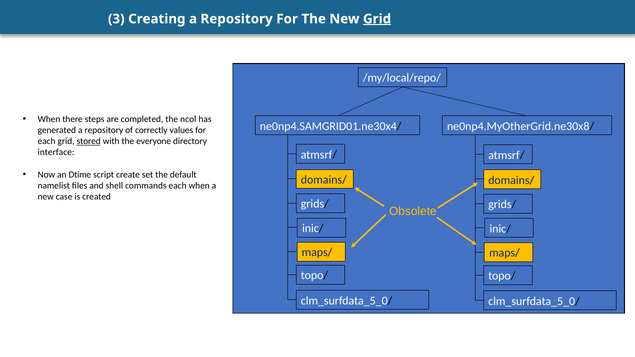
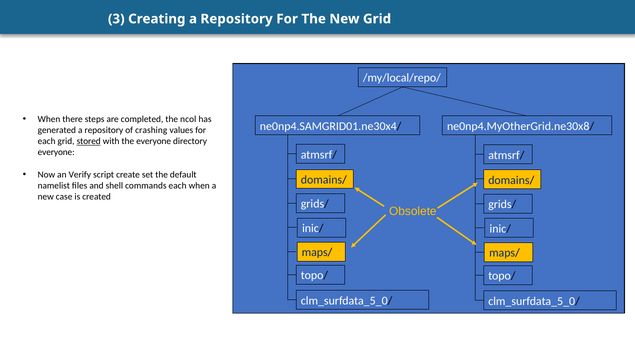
Grid at (377, 19) underline: present -> none
correctly: correctly -> crashing
interface at (56, 153): interface -> everyone
Dtime: Dtime -> Verify
